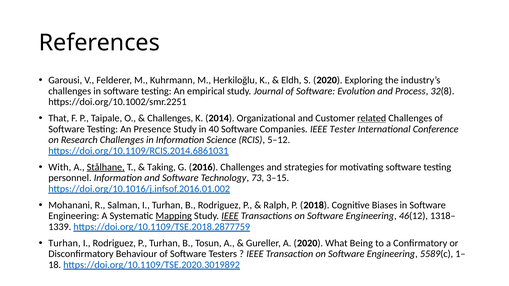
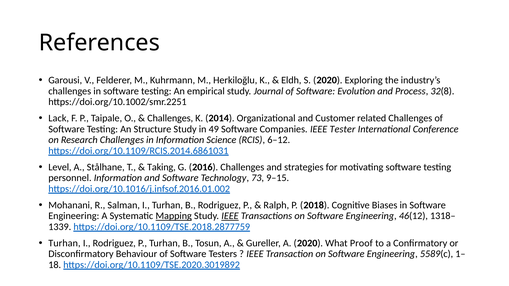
That: That -> Lack
related underline: present -> none
Presence: Presence -> Structure
40: 40 -> 49
5–12: 5–12 -> 6–12
With: With -> Level
Stålhane underline: present -> none
3–15: 3–15 -> 9–15
Being: Being -> Proof
